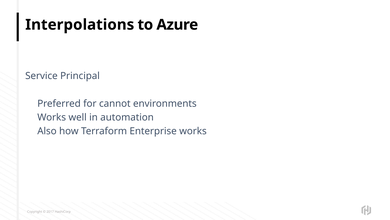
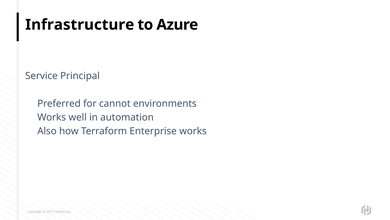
Interpolations: Interpolations -> Infrastructure
